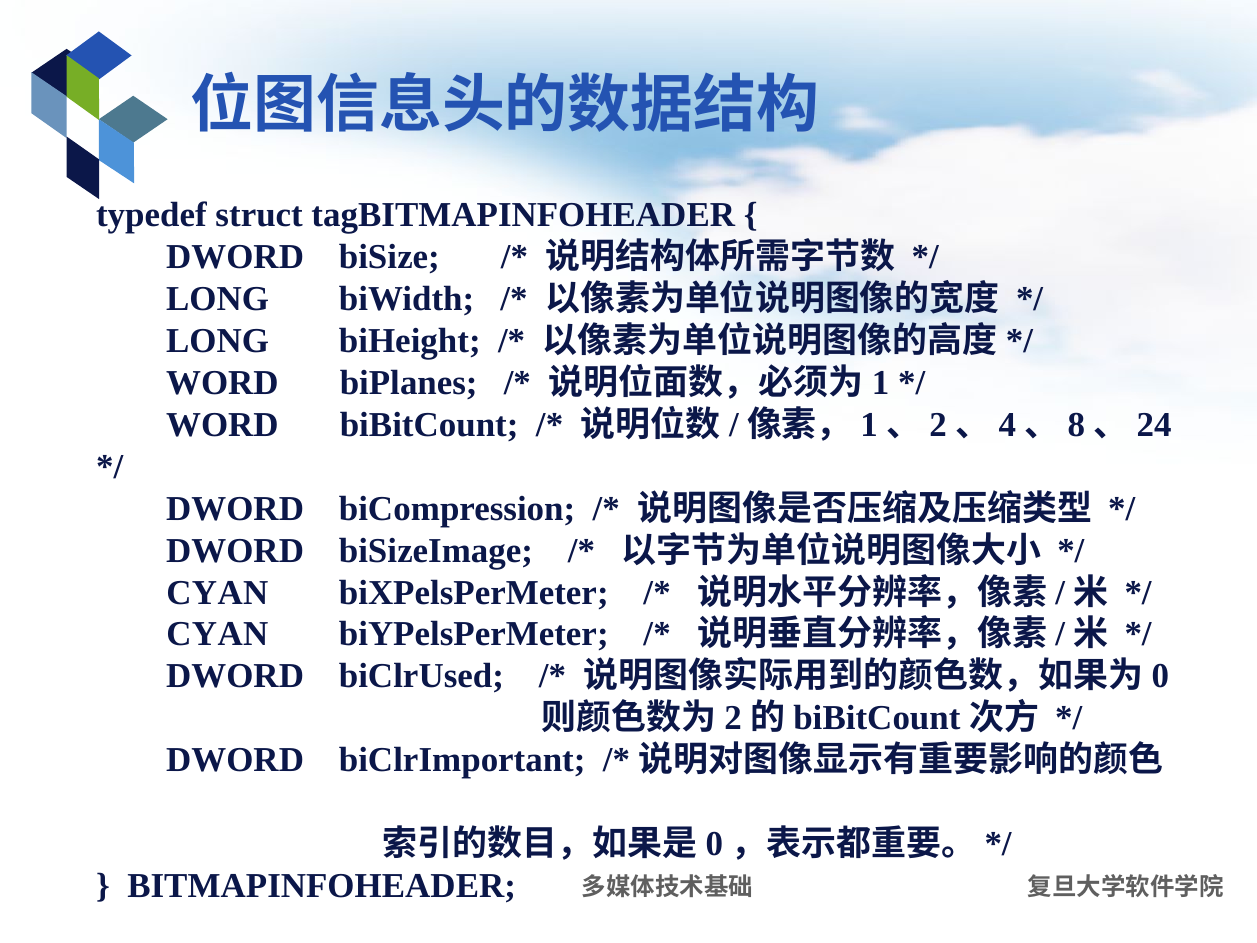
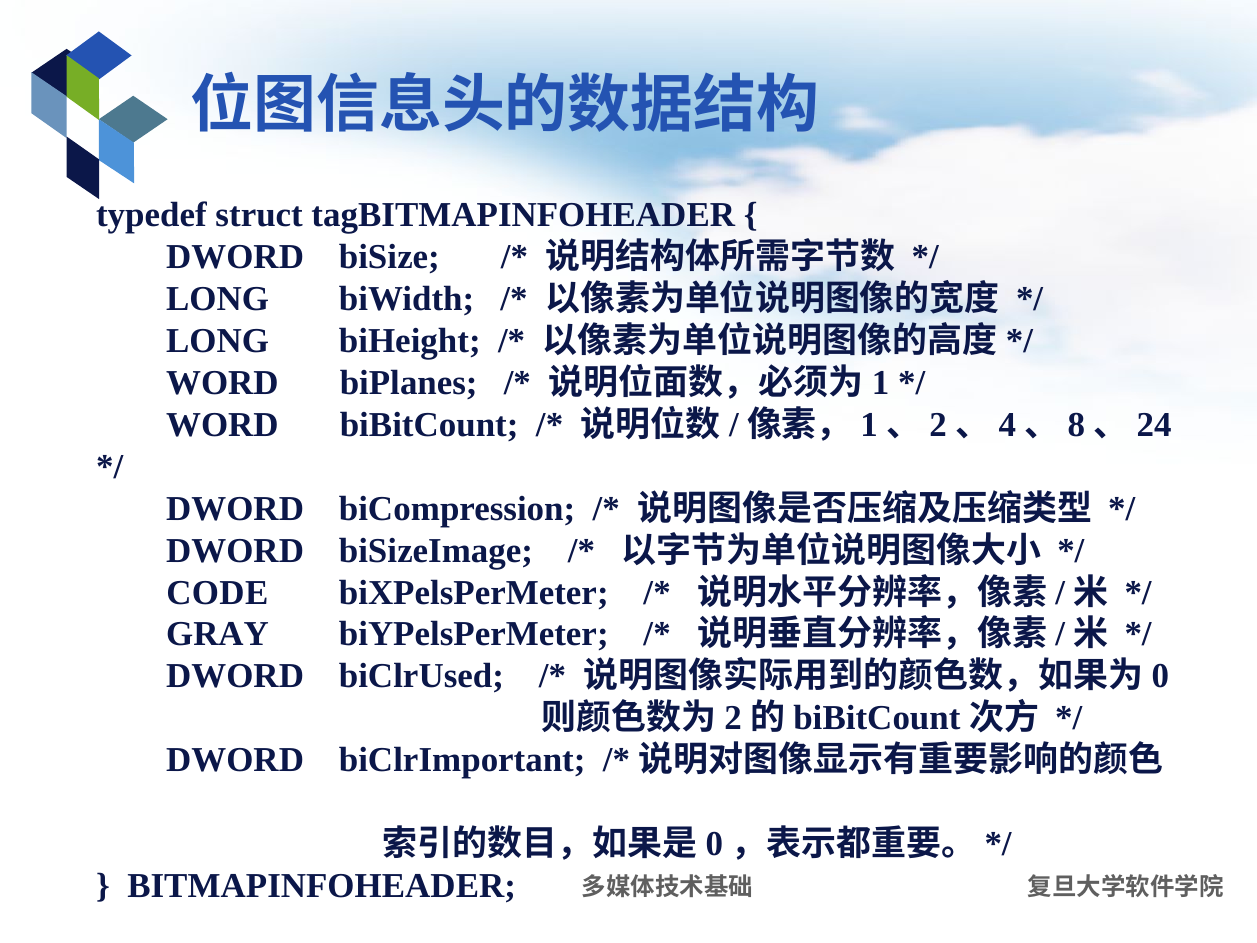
CYAN at (217, 592): CYAN -> CODE
CYAN at (217, 634): CYAN -> GRAY
